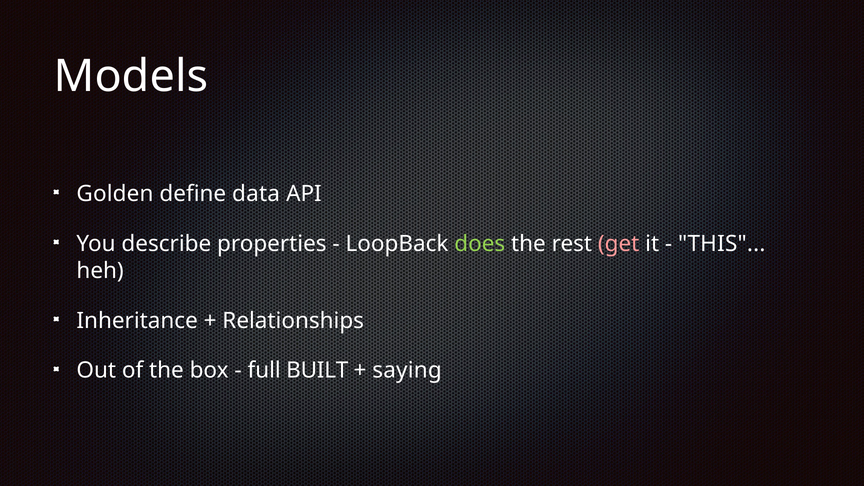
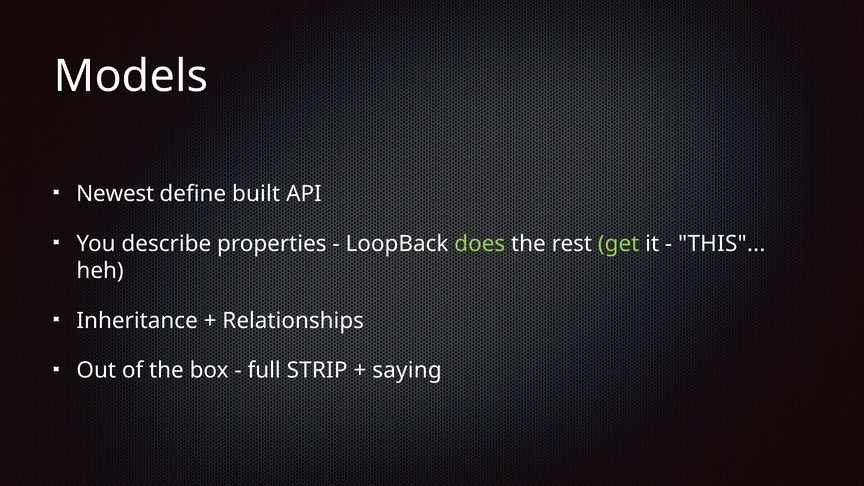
Golden: Golden -> Newest
data: data -> built
get colour: pink -> light green
BUILT: BUILT -> STRIP
